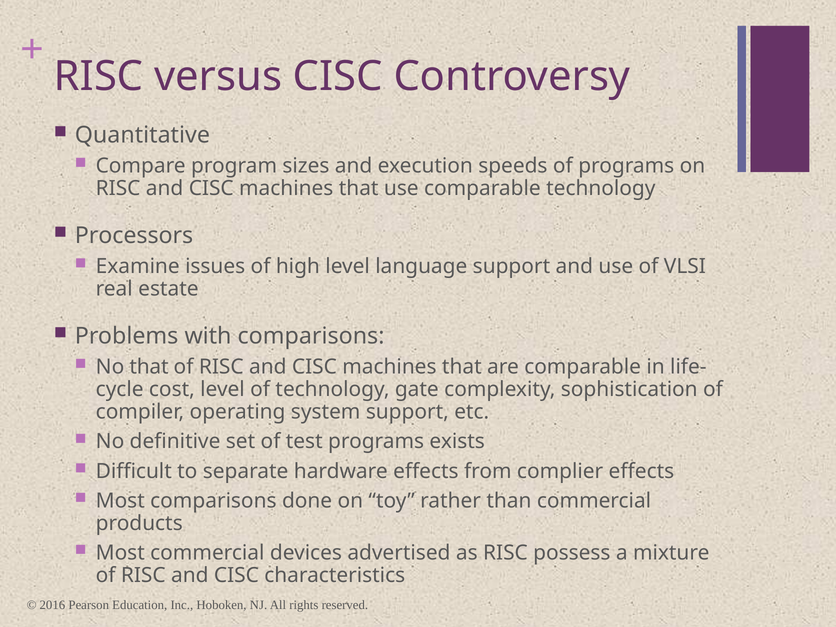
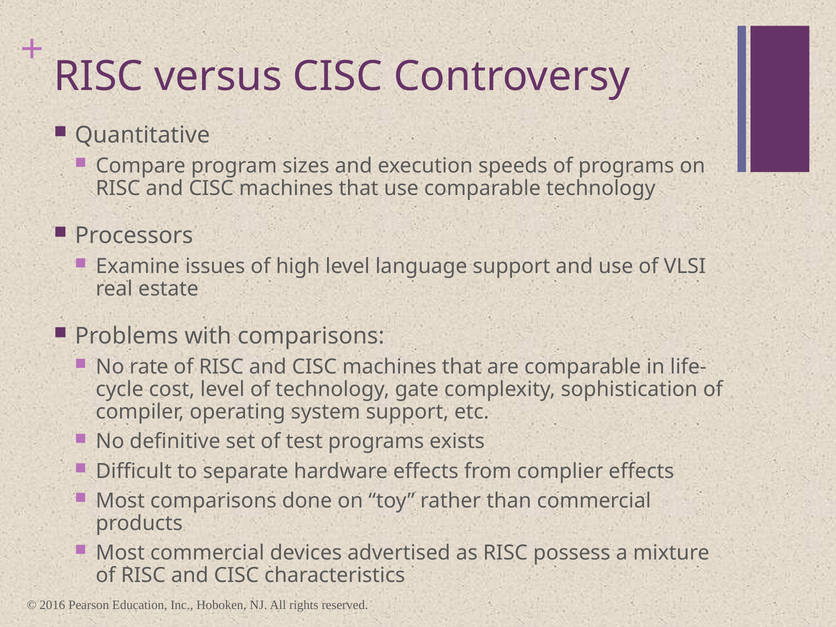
No that: that -> rate
